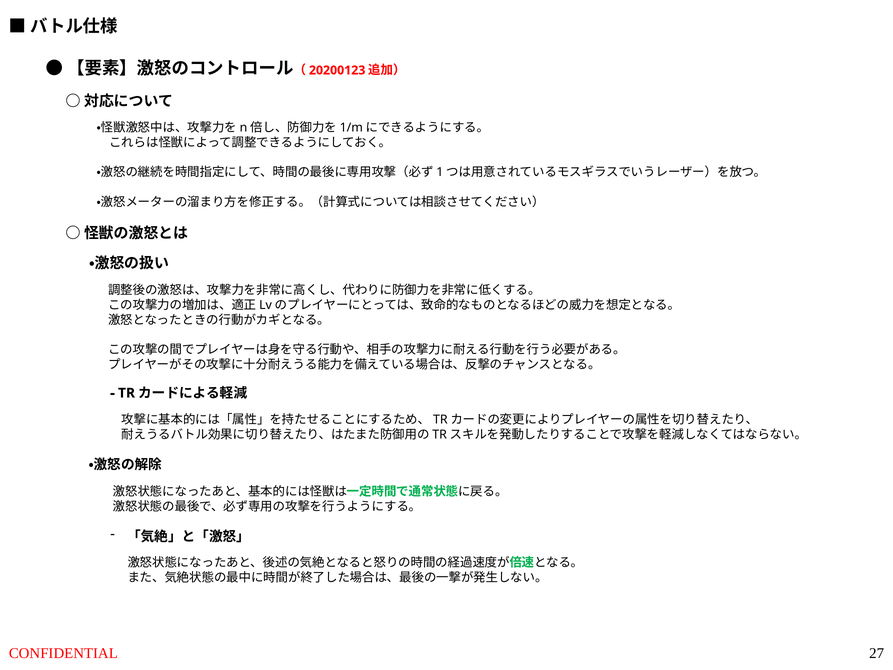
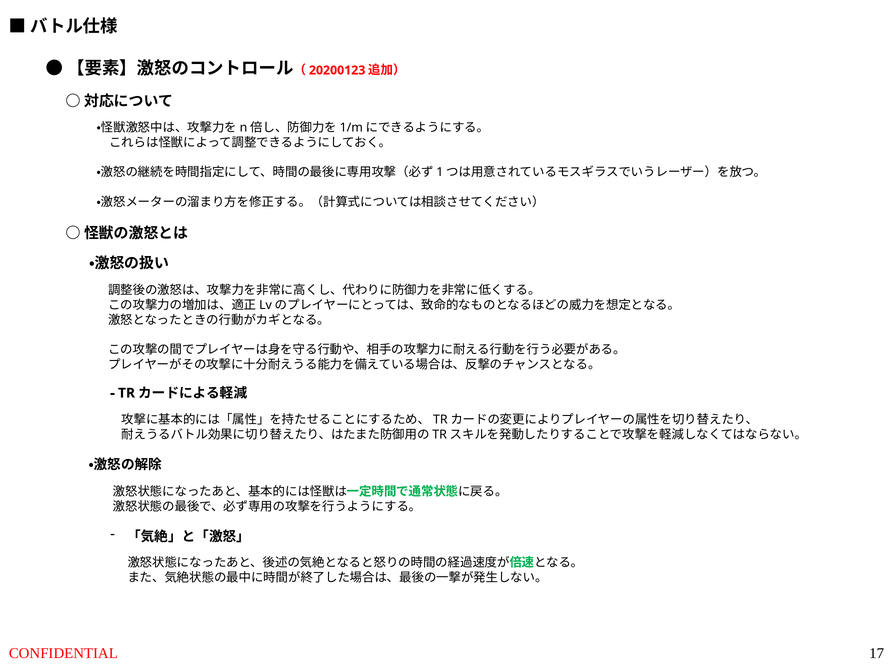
27: 27 -> 17
